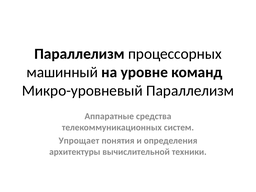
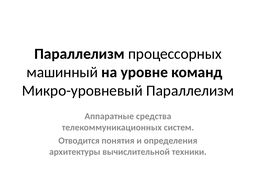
Упрощает: Упрощает -> Отводится
